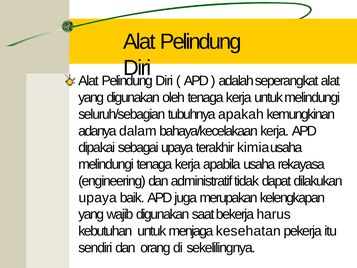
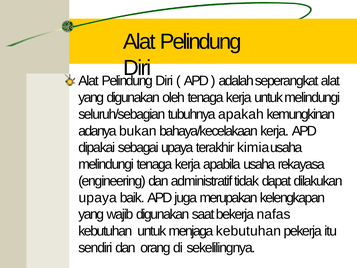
dalam: dalam -> bukan
harus: harus -> nafas
menjaga kesehatan: kesehatan -> kebutuhan
